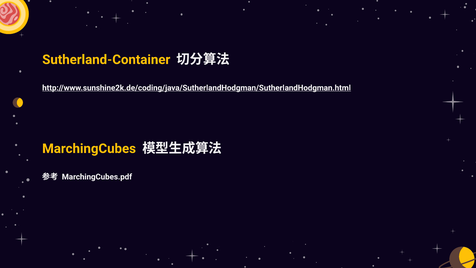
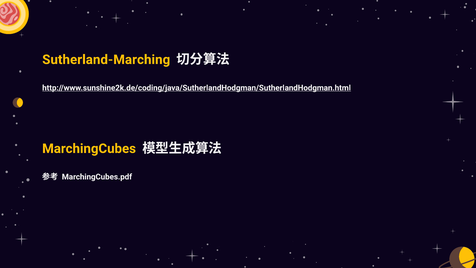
Sutherland-Container: Sutherland-Container -> Sutherland-Marching
